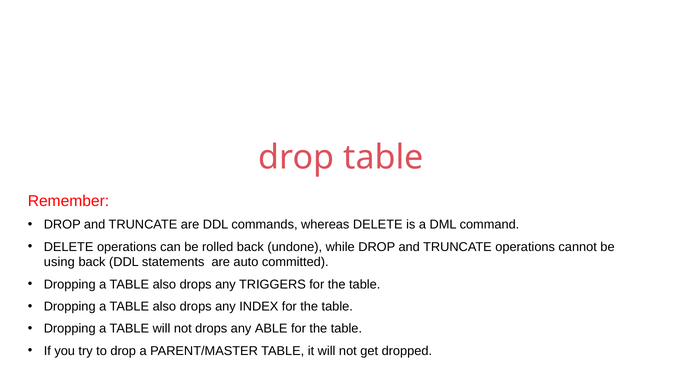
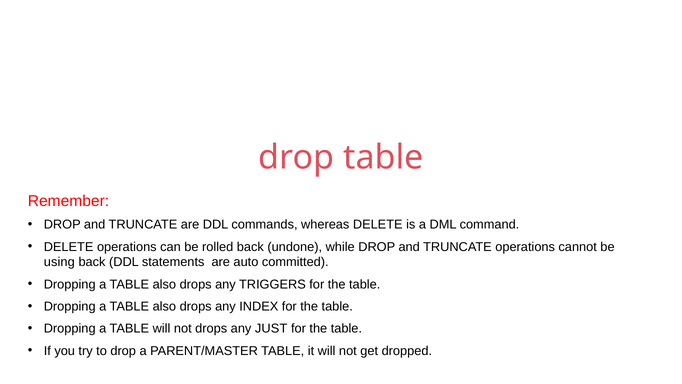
ABLE: ABLE -> JUST
